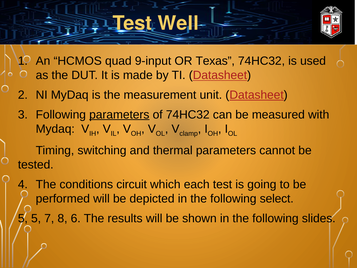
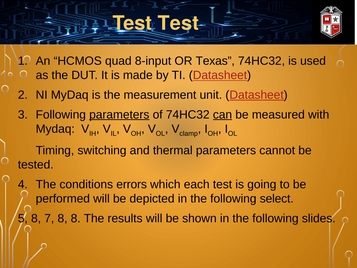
Test Well: Well -> Test
9-input: 9-input -> 8-input
can underline: none -> present
circuit: circuit -> errors
5 5: 5 -> 8
8 6: 6 -> 8
